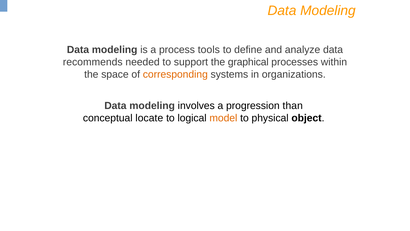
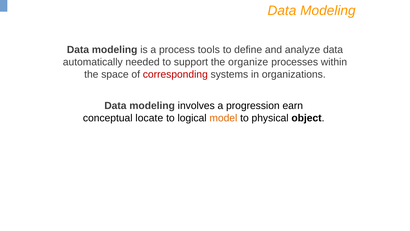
recommends: recommends -> automatically
graphical: graphical -> organize
corresponding colour: orange -> red
than: than -> earn
